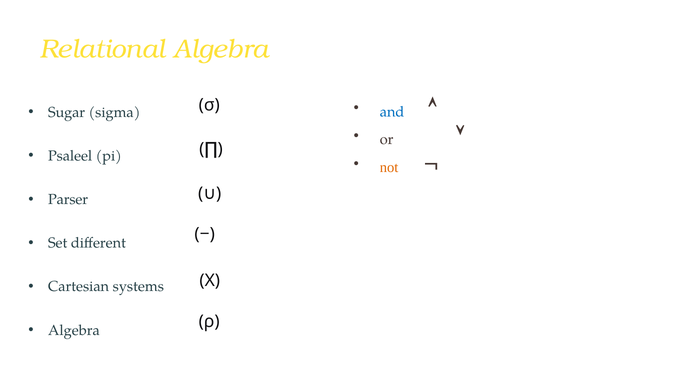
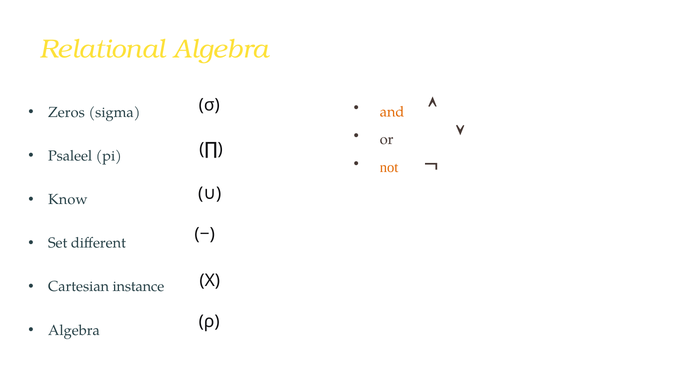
Sugar: Sugar -> Zeros
and colour: blue -> orange
Parser: Parser -> Know
systems: systems -> instance
